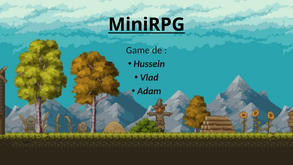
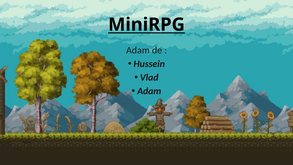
Game at (138, 50): Game -> Adam
